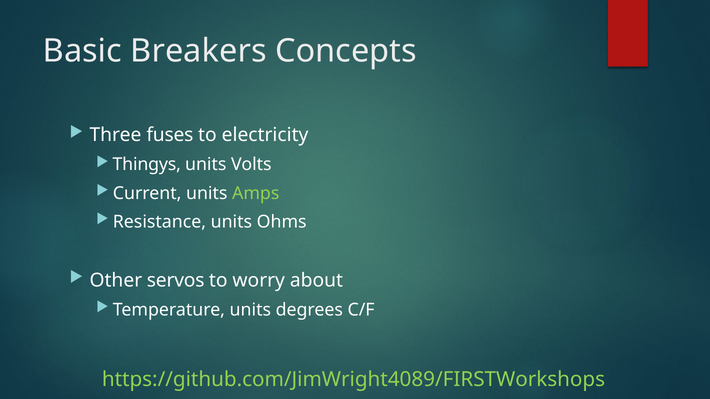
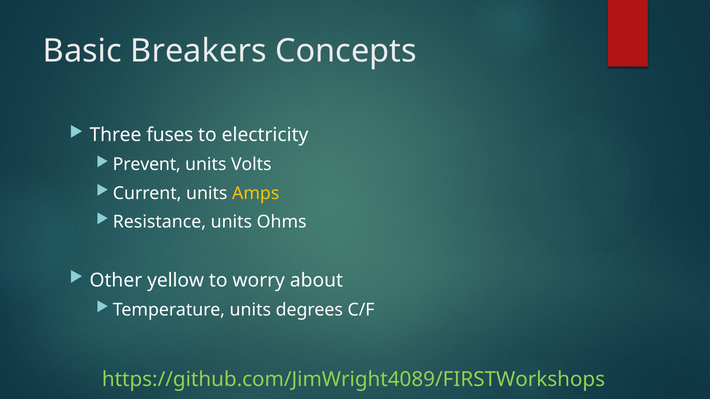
Thingys: Thingys -> Prevent
Amps colour: light green -> yellow
servos: servos -> yellow
